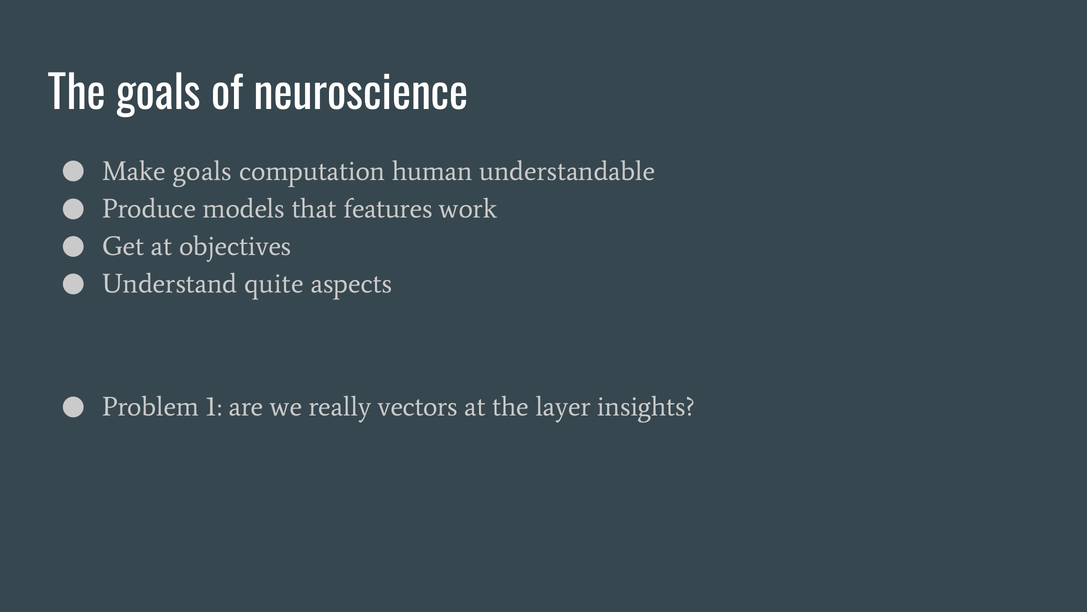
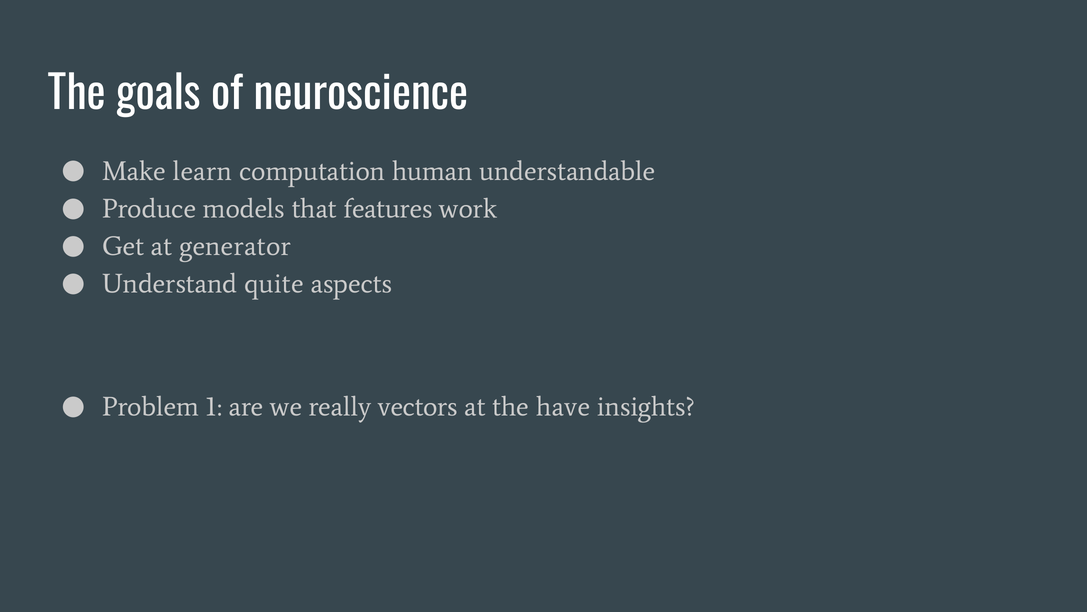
Make goals: goals -> learn
objectives: objectives -> generator
layer: layer -> have
